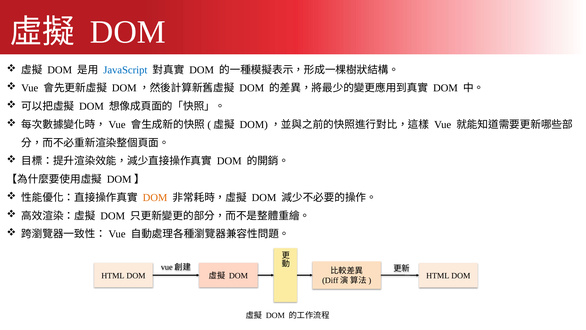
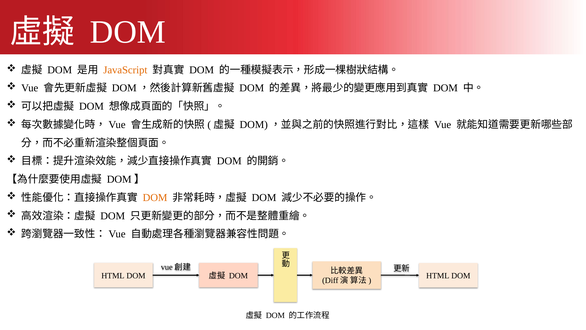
JavaScript colour: blue -> orange
